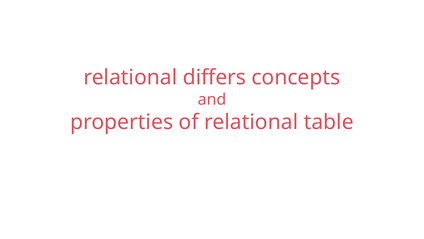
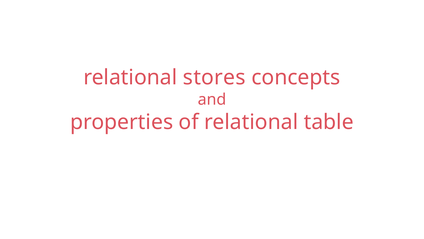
differs: differs -> stores
